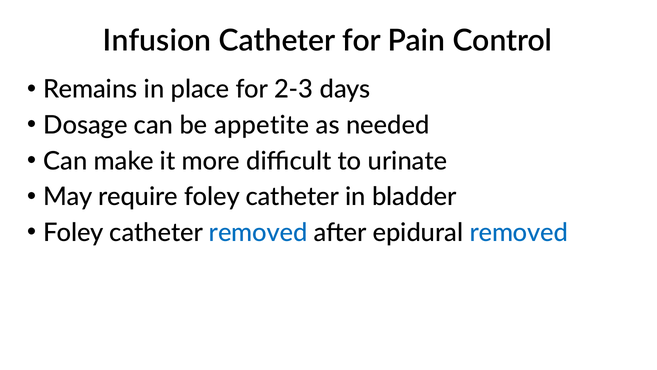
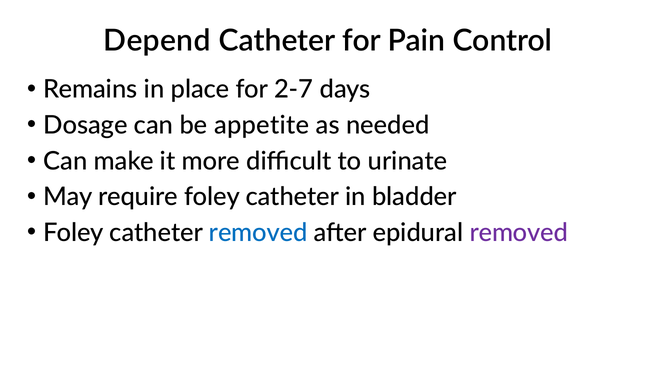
Infusion: Infusion -> Depend
2-3: 2-3 -> 2-7
removed at (519, 233) colour: blue -> purple
